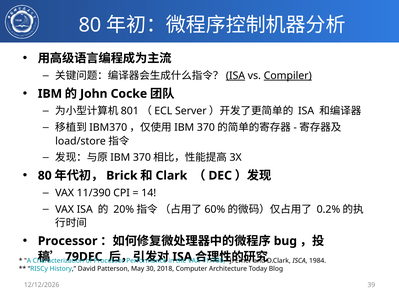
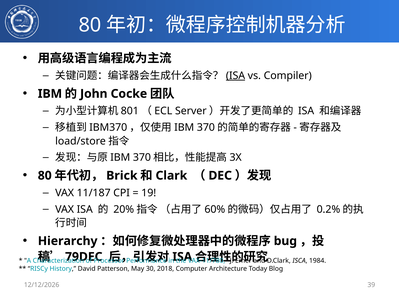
Compiler underline: present -> none
11/390: 11/390 -> 11/187
14: 14 -> 19
Processor at (68, 241): Processor -> Hierarchy
